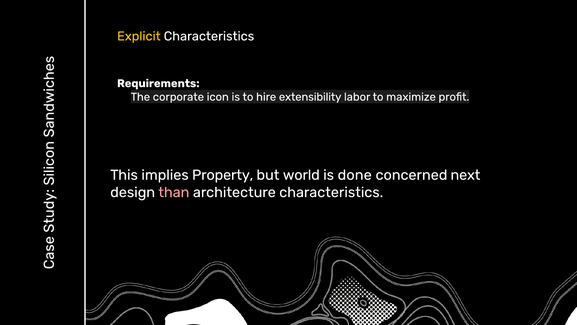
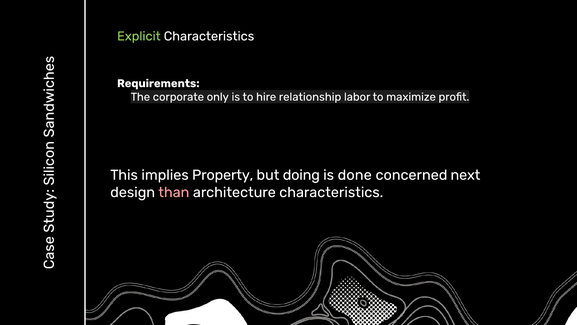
Explicit colour: yellow -> light green
icon: icon -> only
extensibility: extensibility -> relationship
world: world -> doing
